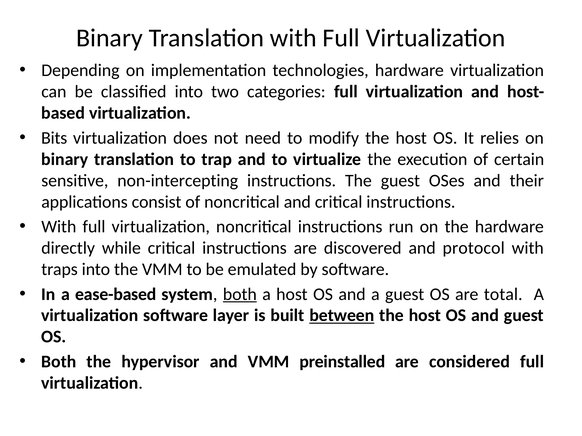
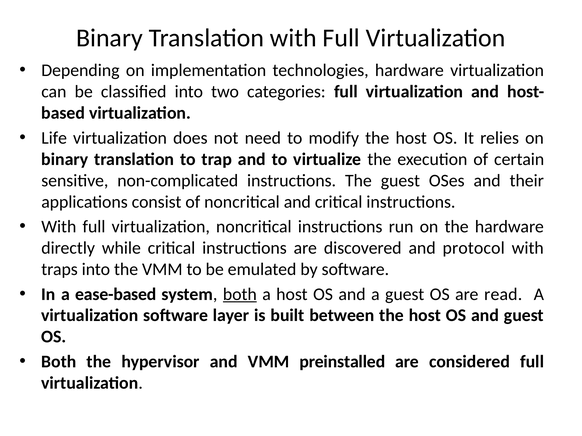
Bits: Bits -> Life
non-intercepting: non-intercepting -> non-complicated
total: total -> read
between underline: present -> none
